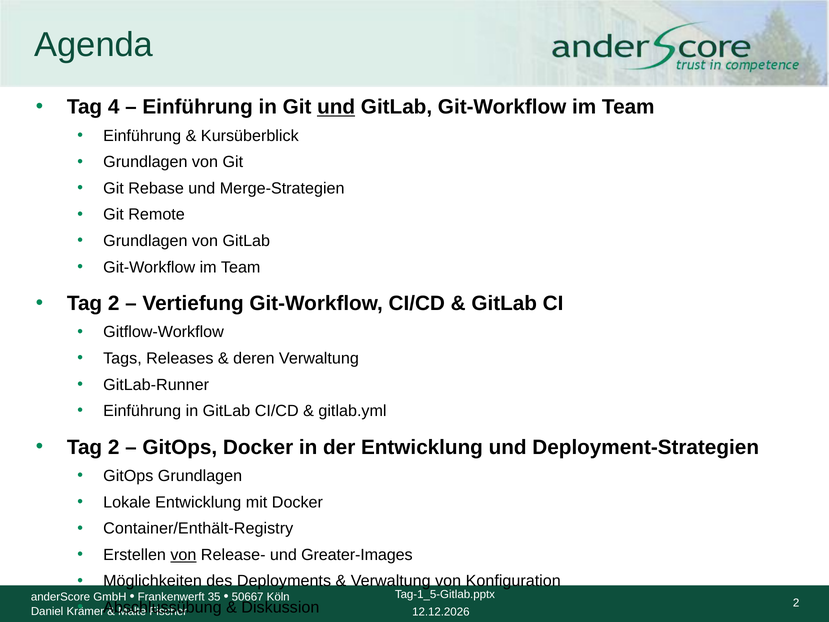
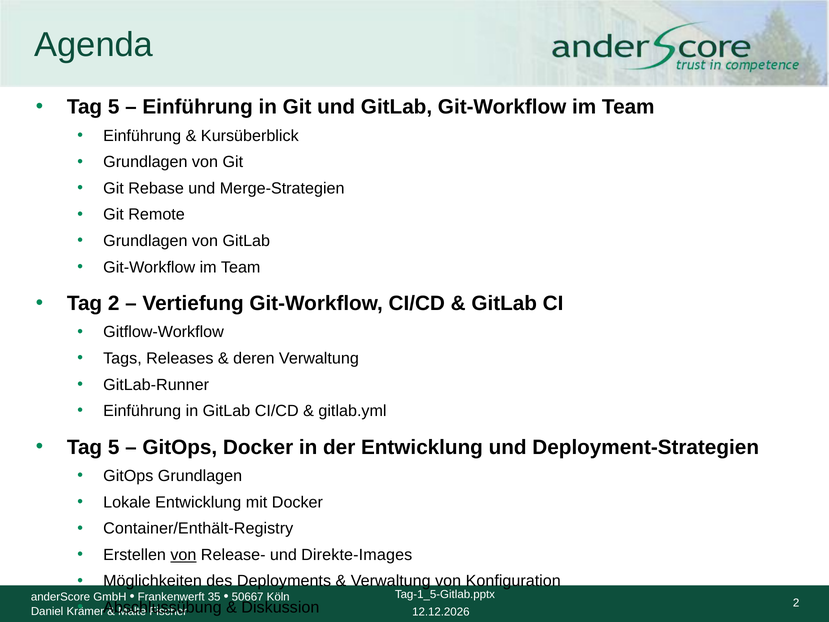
4 at (114, 107): 4 -> 5
und at (336, 107) underline: present -> none
2 at (114, 447): 2 -> 5
Greater-Images: Greater-Images -> Direkte-Images
